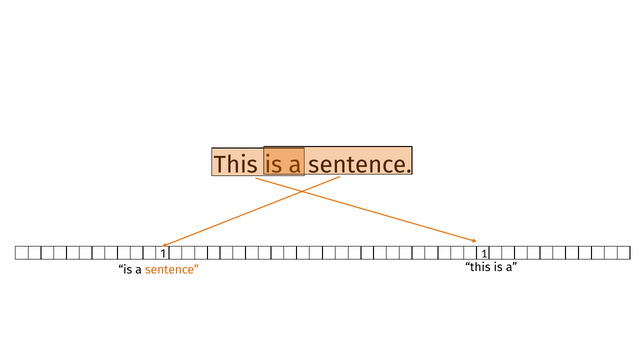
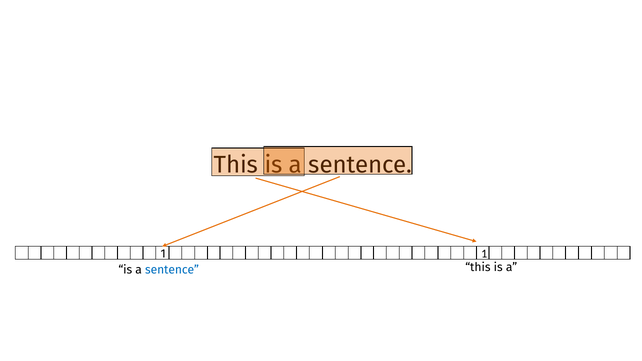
sentence at (172, 270) colour: orange -> blue
